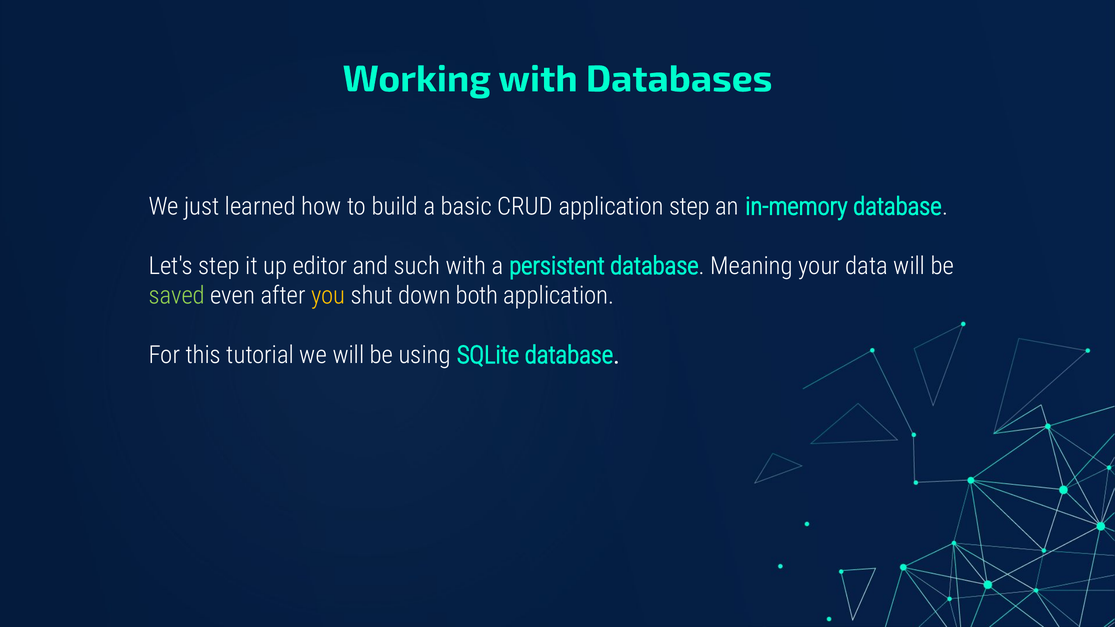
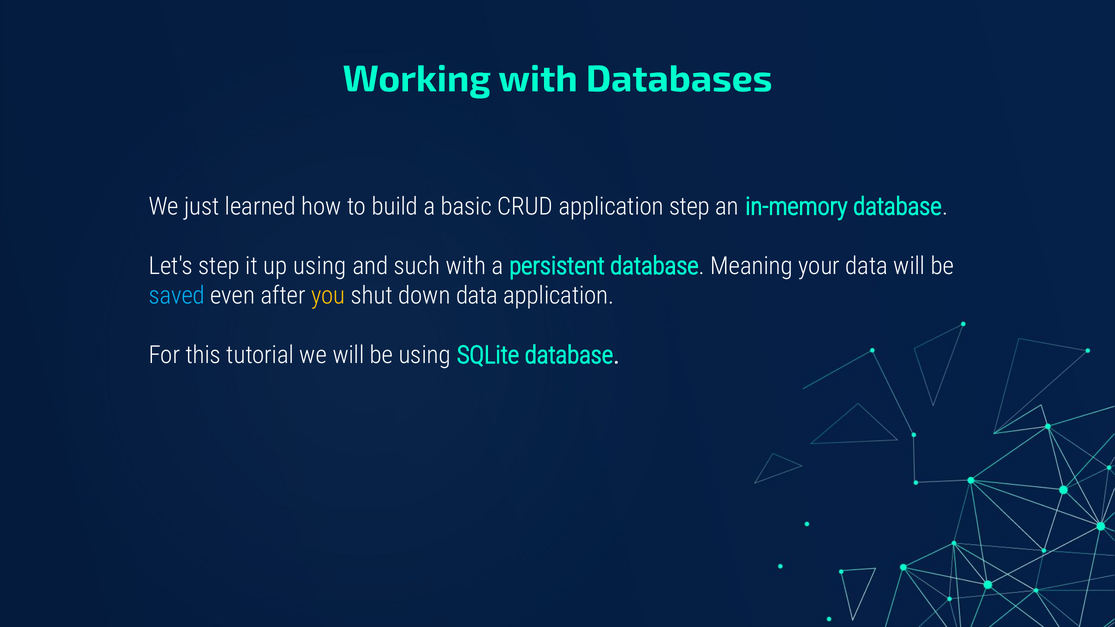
up editor: editor -> using
saved colour: light green -> light blue
down both: both -> data
